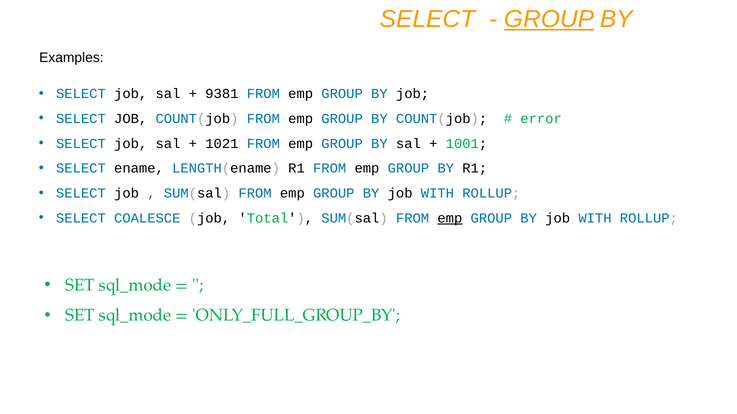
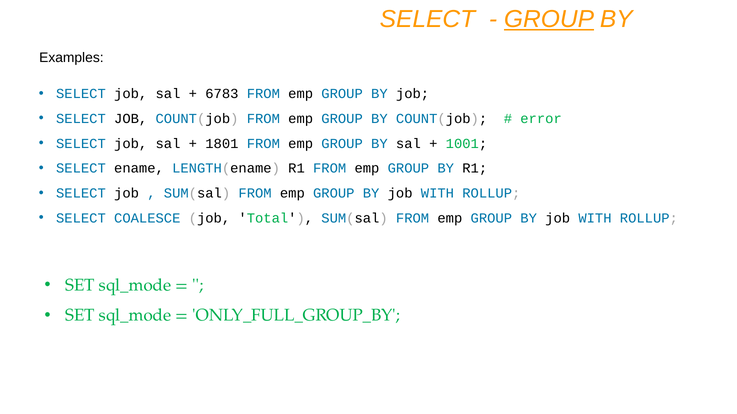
9381: 9381 -> 6783
1021: 1021 -> 1801
emp at (450, 218) underline: present -> none
